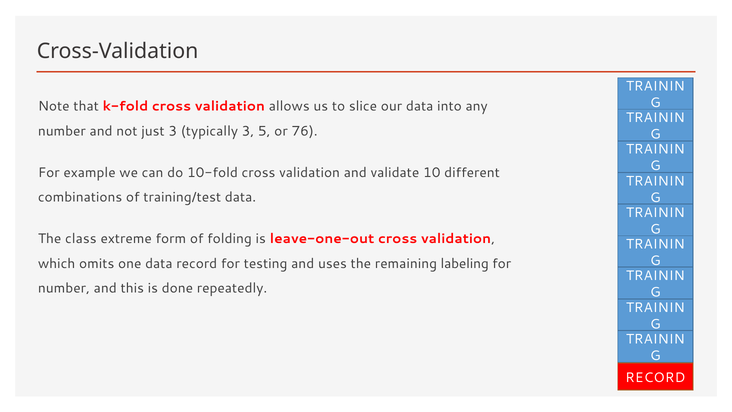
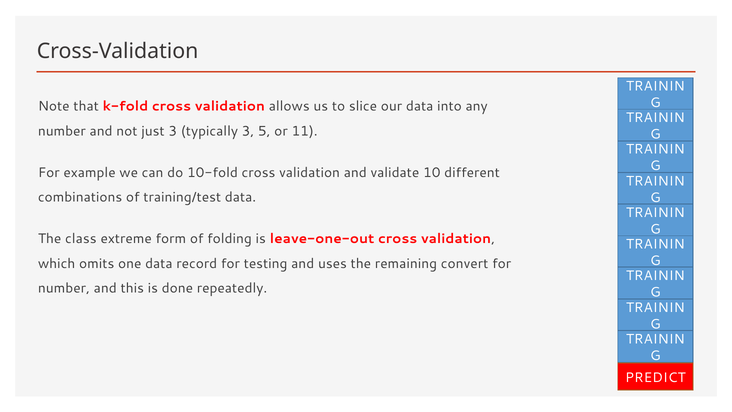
76: 76 -> 11
labeling: labeling -> convert
RECORD at (655, 377): RECORD -> PREDICT
